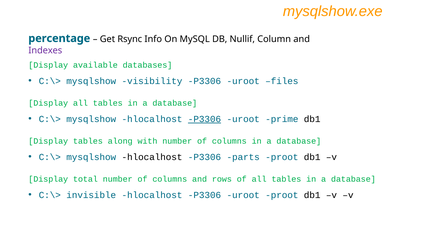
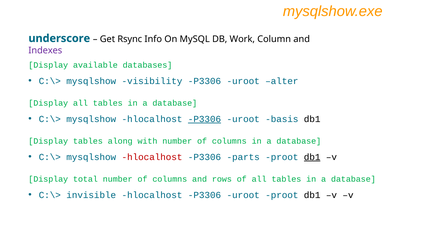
percentage: percentage -> underscore
Nullif: Nullif -> Work
files: files -> alter
prime: prime -> basis
hlocalhost at (152, 157) colour: black -> red
db1 at (312, 157) underline: none -> present
